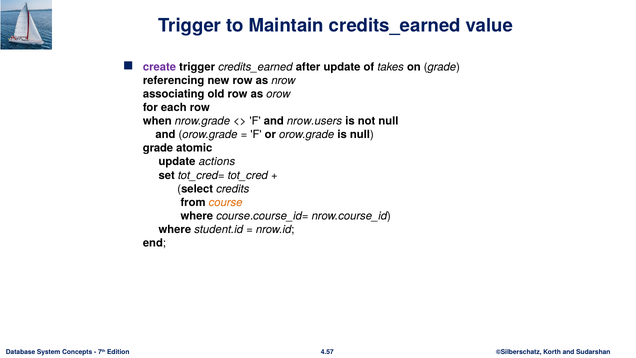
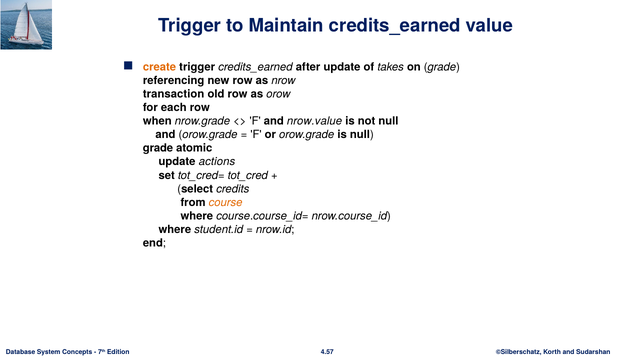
create colour: purple -> orange
associating: associating -> transaction
nrow.users: nrow.users -> nrow.value
